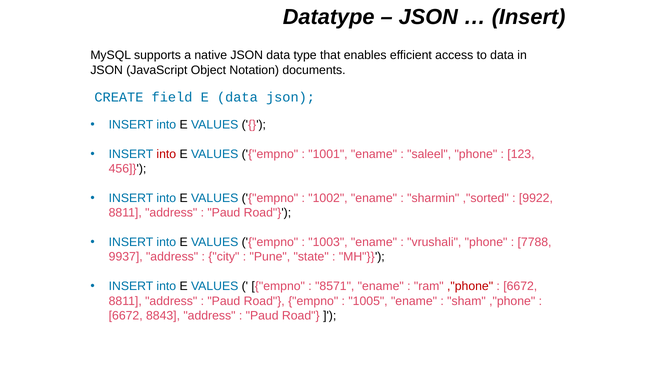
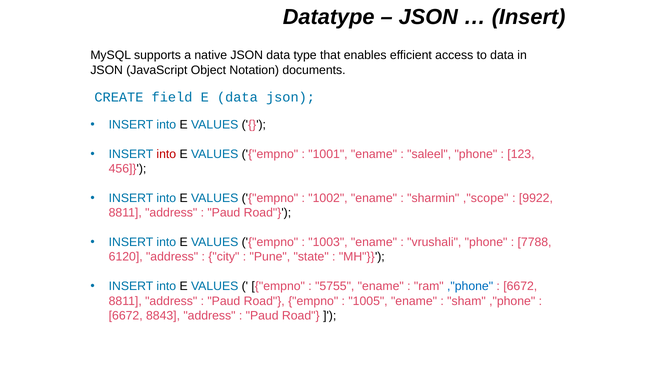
,"sorted: ,"sorted -> ,"scope
9937: 9937 -> 6120
8571: 8571 -> 5755
,"phone at (470, 286) colour: red -> blue
